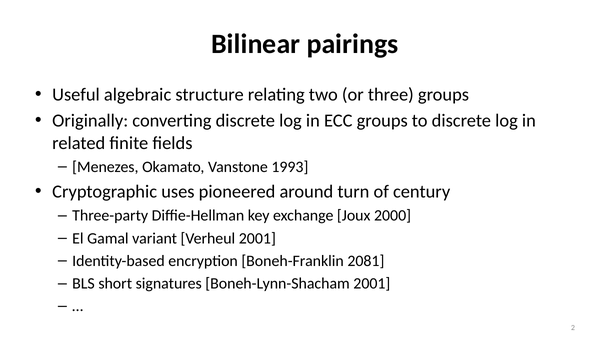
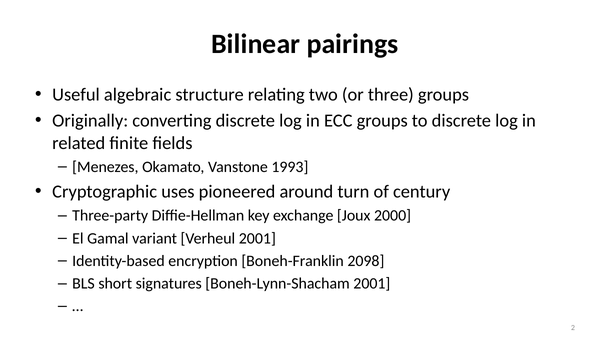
2081: 2081 -> 2098
